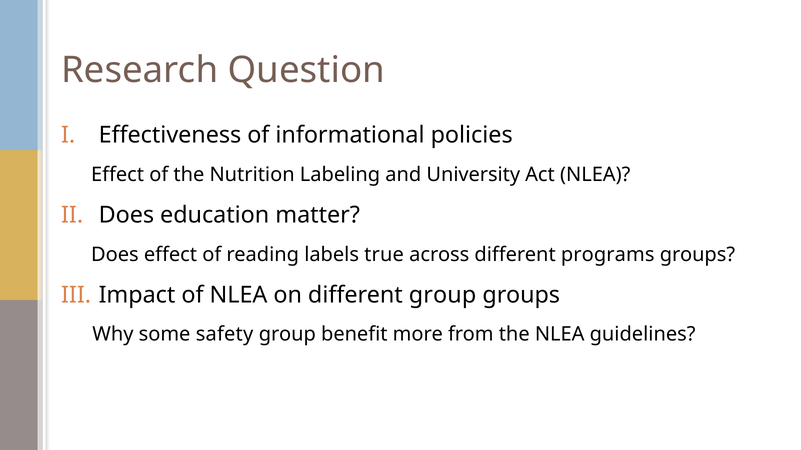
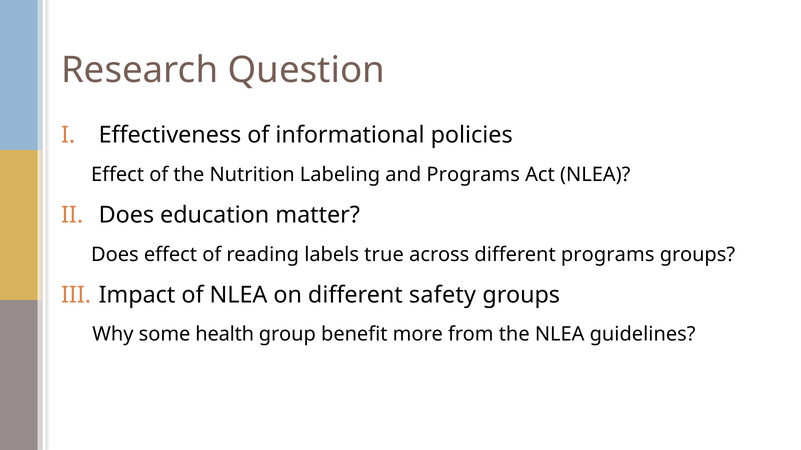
and University: University -> Programs
different group: group -> safety
safety: safety -> health
